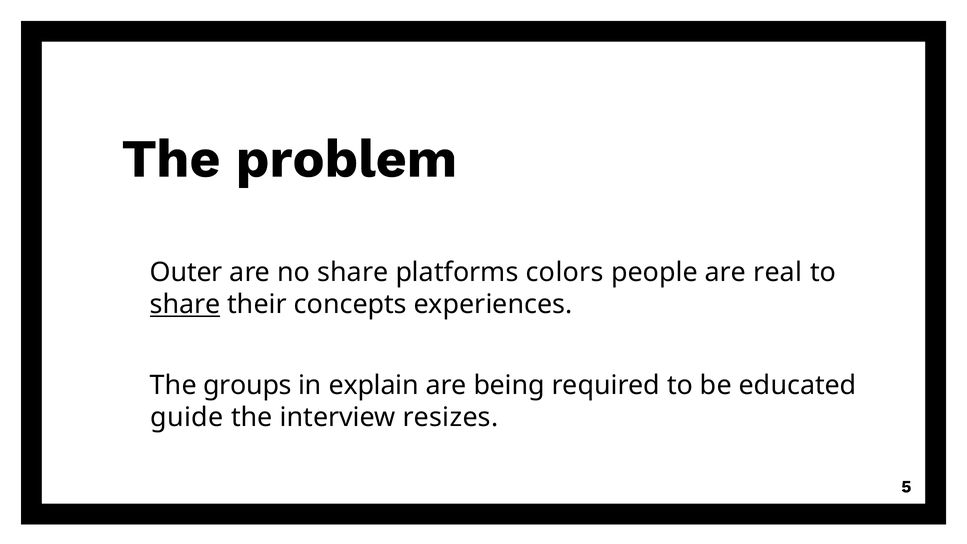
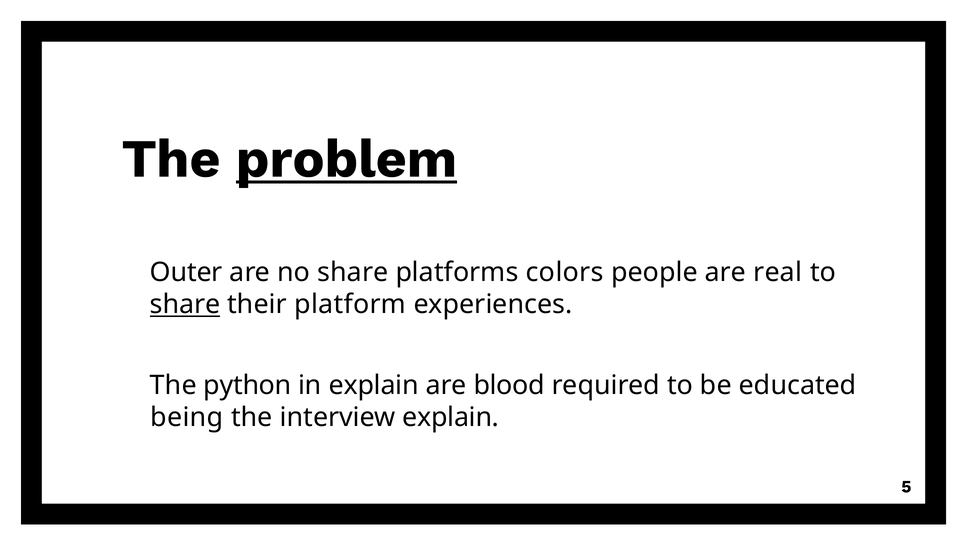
problem underline: none -> present
concepts: concepts -> platform
groups: groups -> python
being: being -> blood
guide: guide -> being
interview resizes: resizes -> explain
